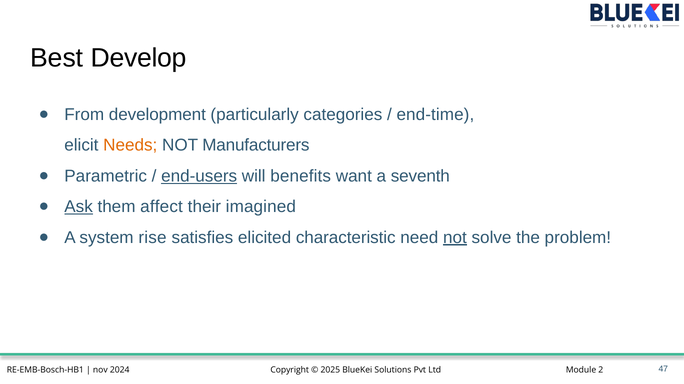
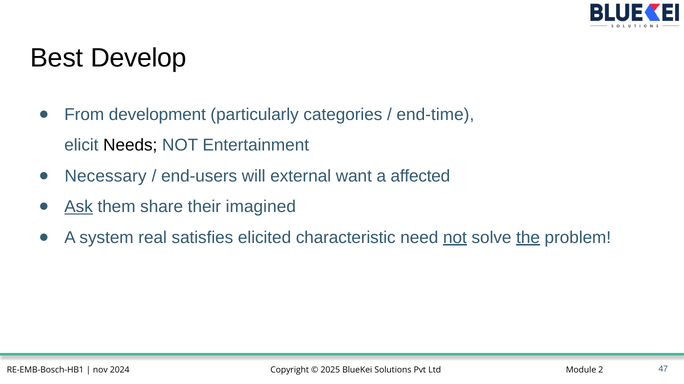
Needs colour: orange -> black
Manufacturers: Manufacturers -> Entertainment
Parametric: Parametric -> Necessary
end-users underline: present -> none
benefits: benefits -> external
seventh: seventh -> affected
affect: affect -> share
rise: rise -> real
the underline: none -> present
